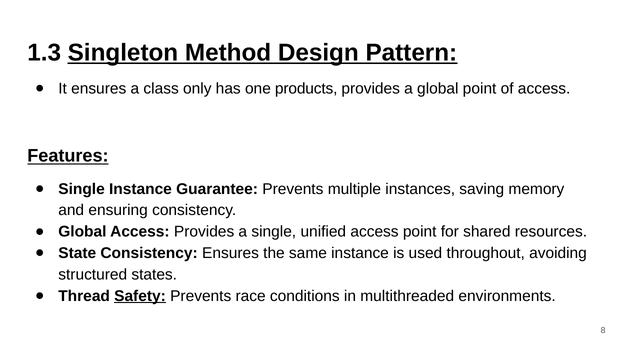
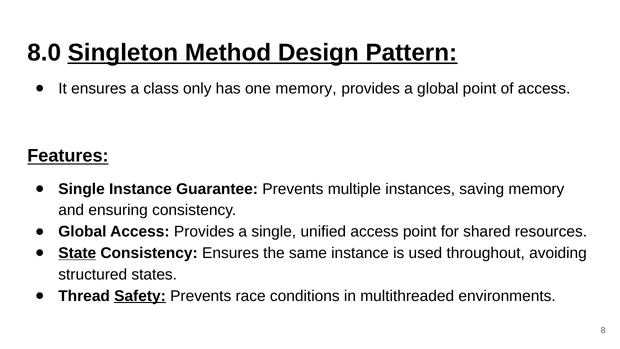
1.3: 1.3 -> 8.0
one products: products -> memory
State underline: none -> present
